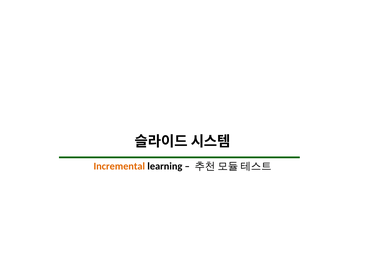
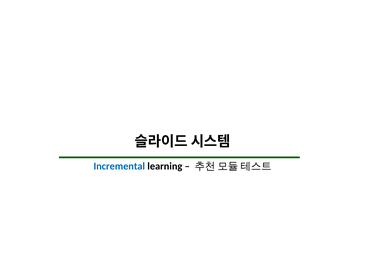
Incremental colour: orange -> blue
